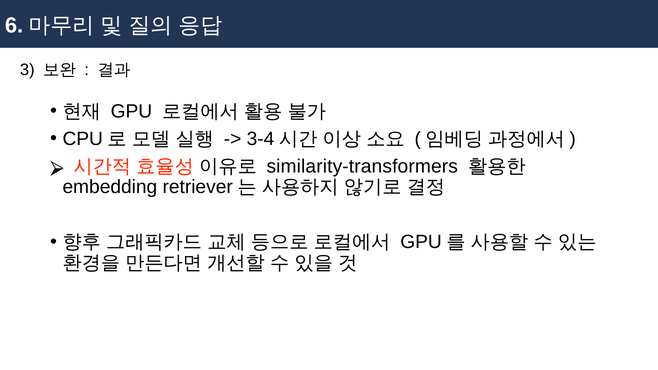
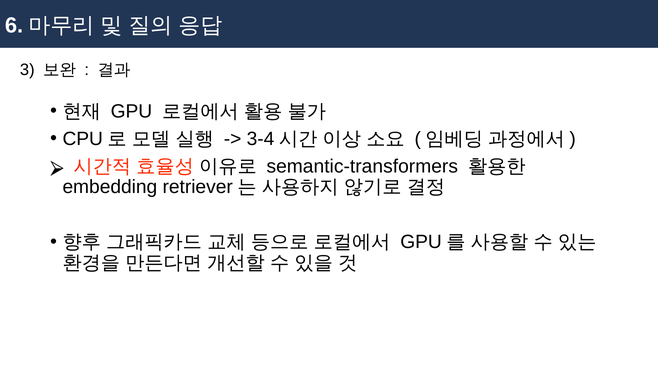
similarity-transformers: similarity-transformers -> semantic-transformers
